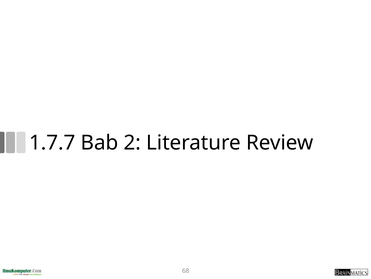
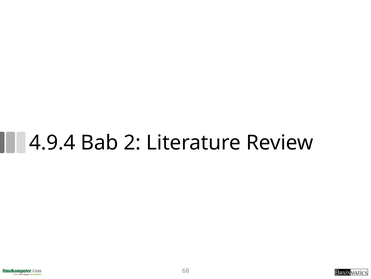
1.7.7: 1.7.7 -> 4.9.4
